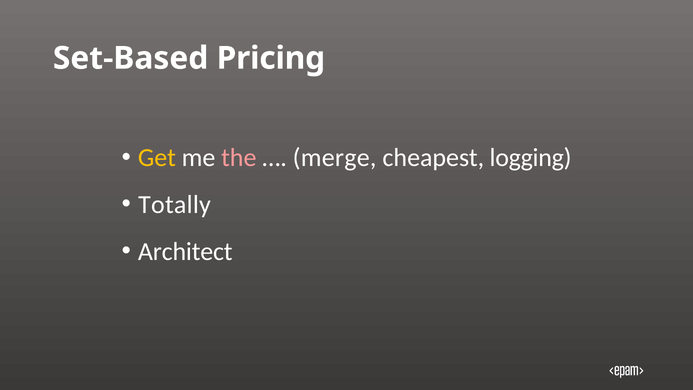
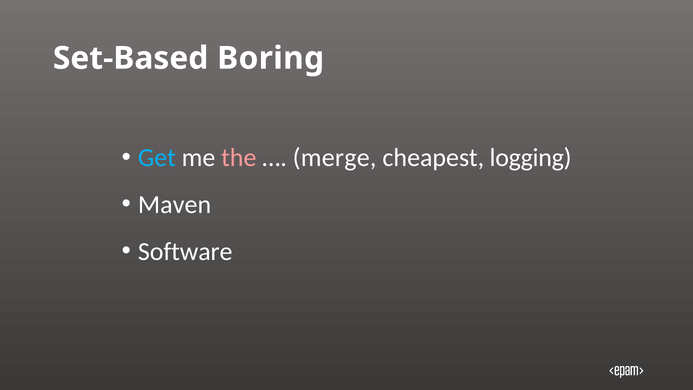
Pricing: Pricing -> Boring
Get colour: yellow -> light blue
Totally: Totally -> Maven
Architect: Architect -> Software
